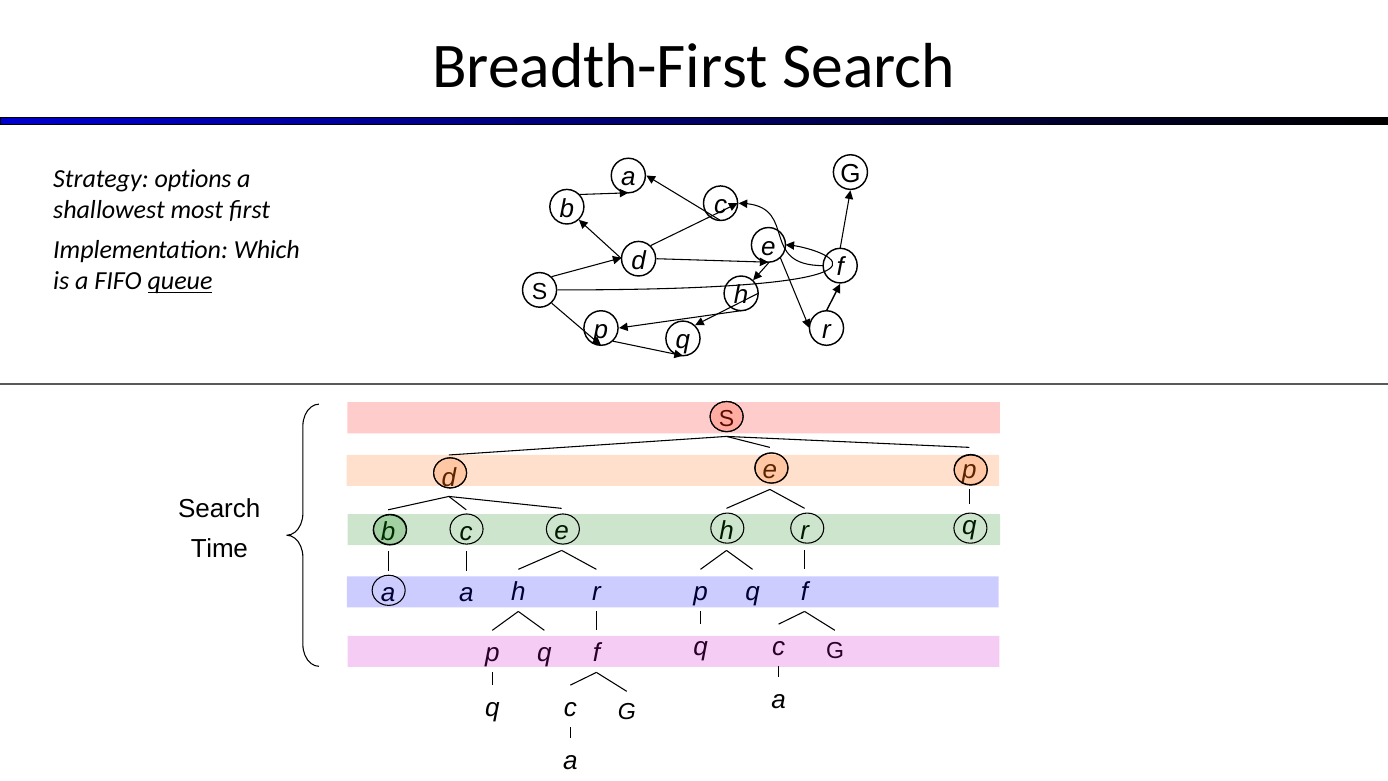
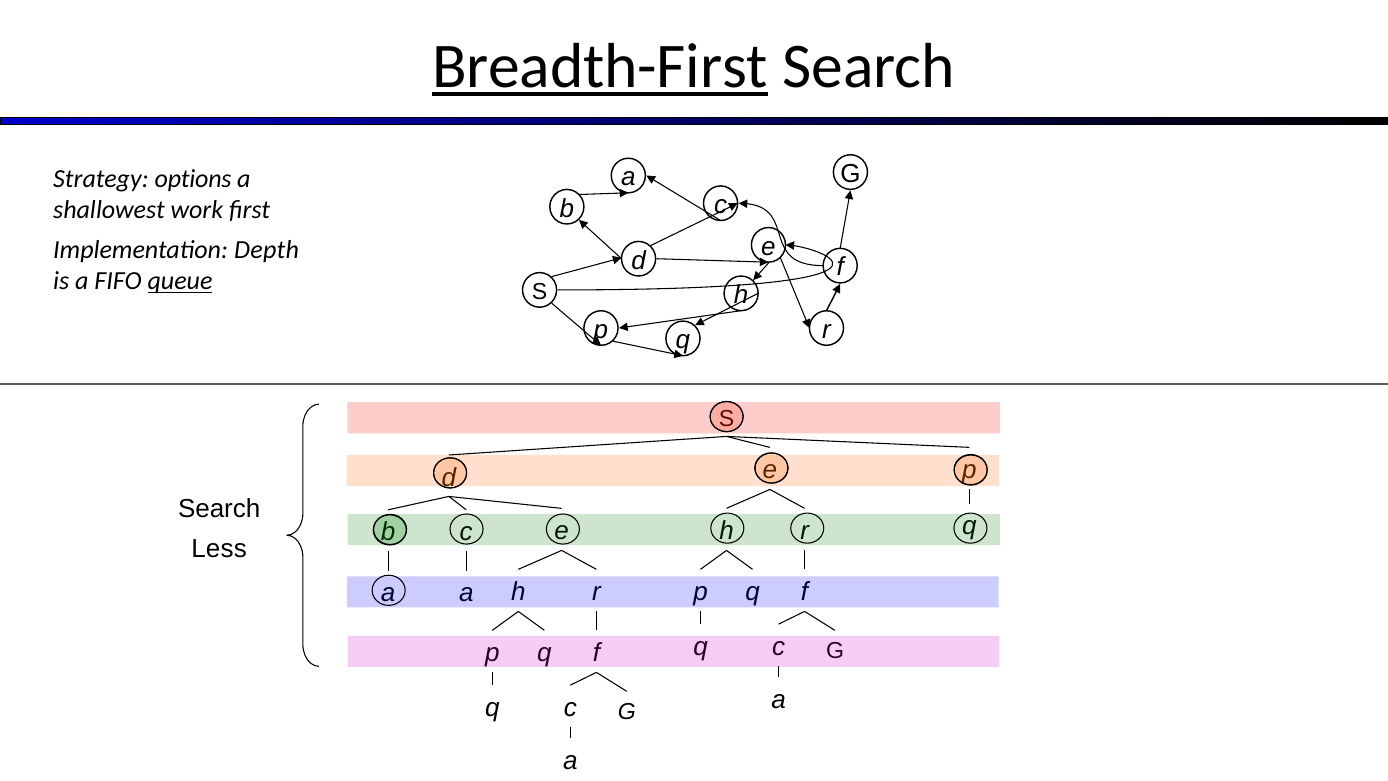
Breadth-First underline: none -> present
most: most -> work
Which: Which -> Depth
Time: Time -> Less
